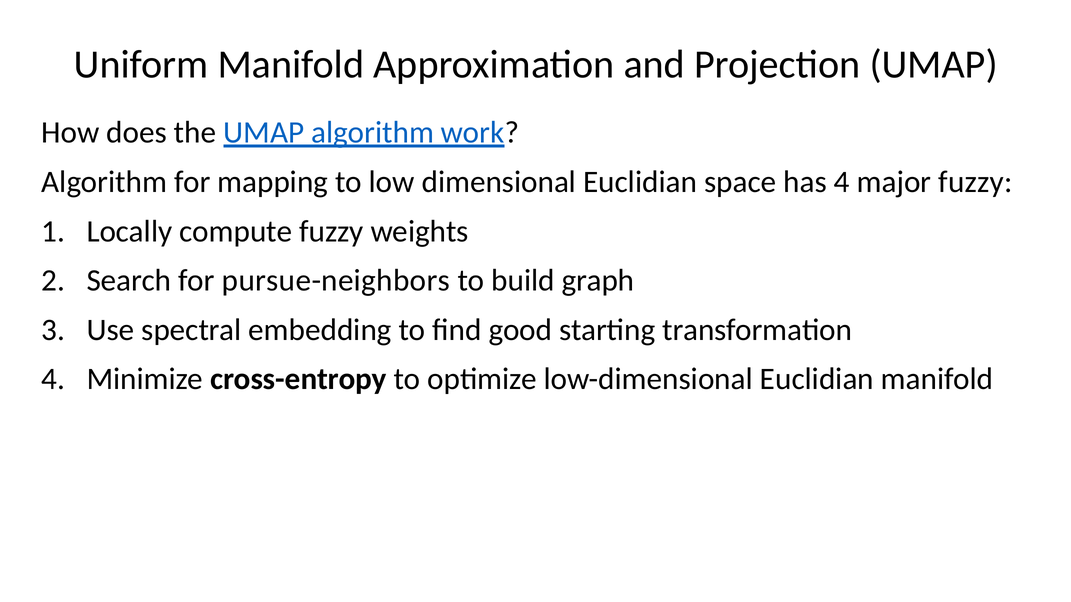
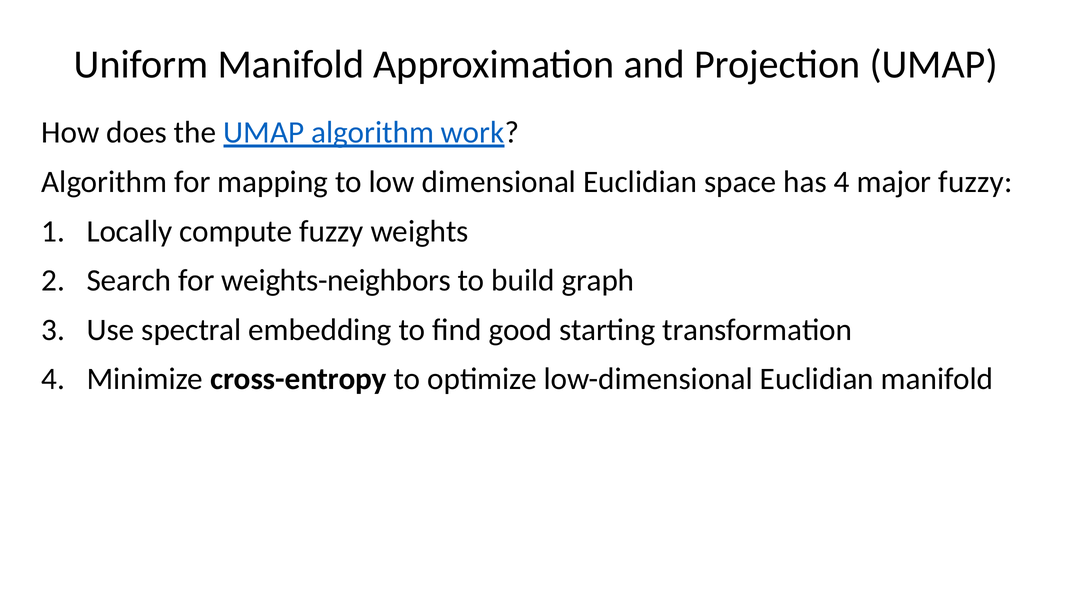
pursue-neighbors: pursue-neighbors -> weights-neighbors
